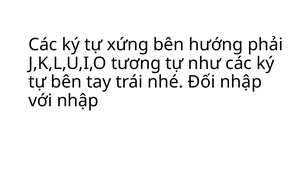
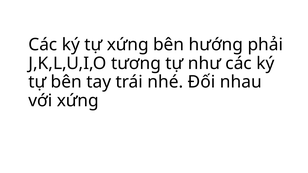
Đối nhập: nhập -> nhau
với nhập: nhập -> xứng
